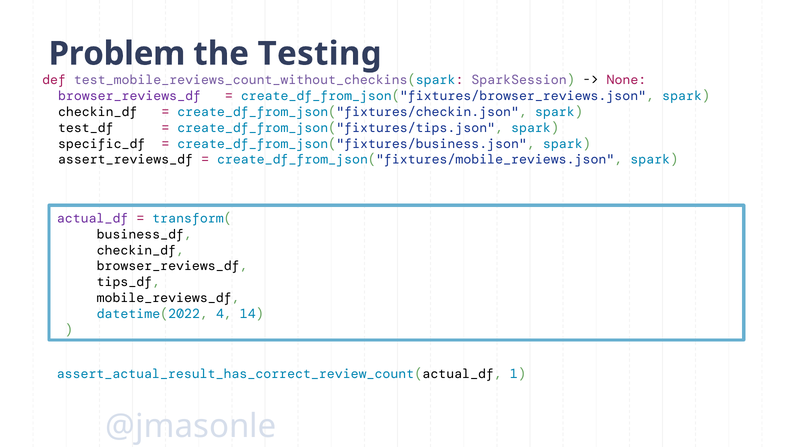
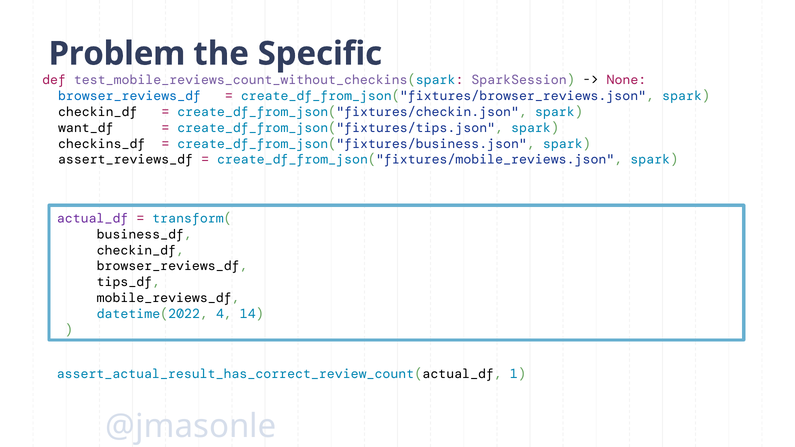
Testing: Testing -> Specific
browser_reviews_df at (130, 96) colour: purple -> blue
test_df: test_df -> want_df
specific_df: specific_df -> checkins_df
